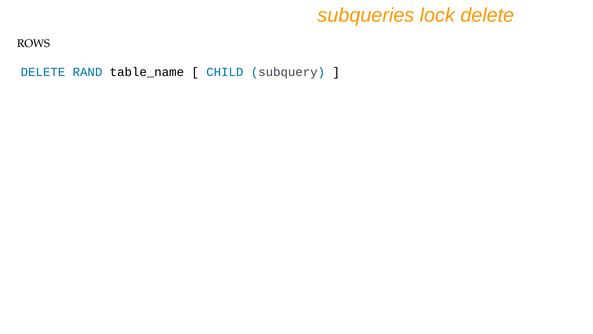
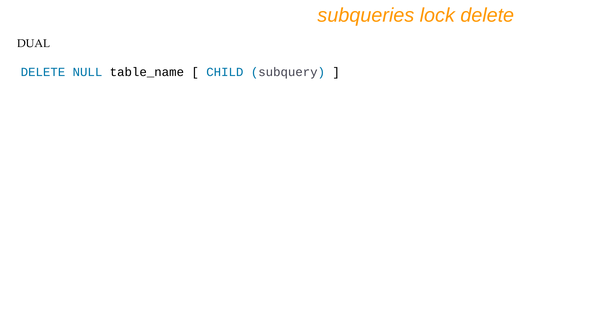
ROWS: ROWS -> DUAL
RAND: RAND -> NULL
